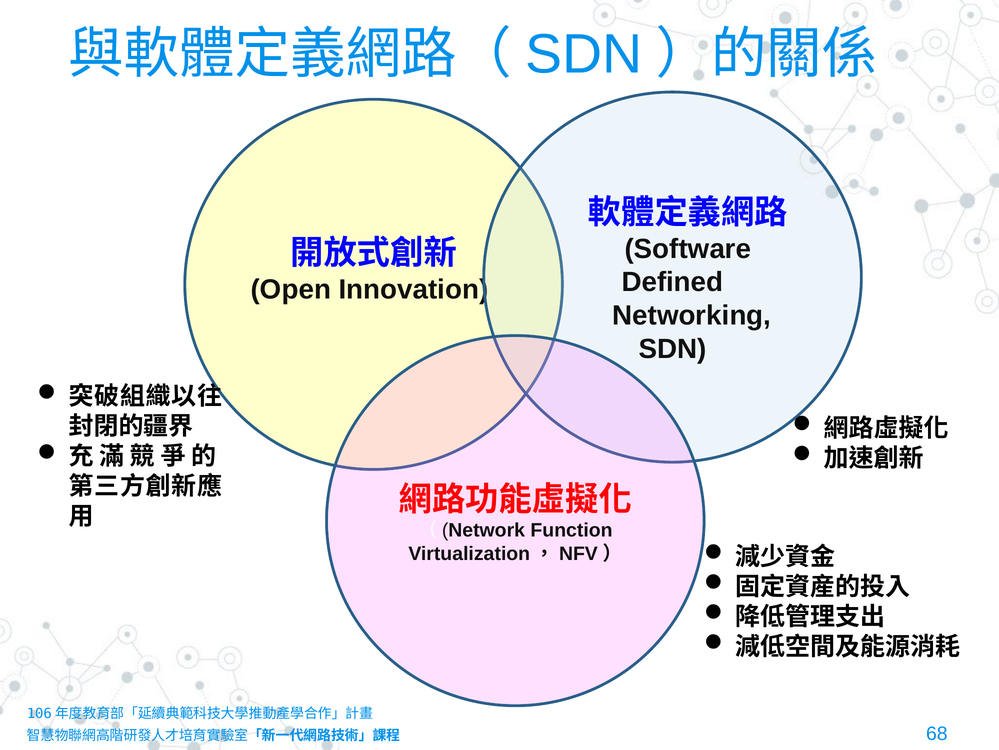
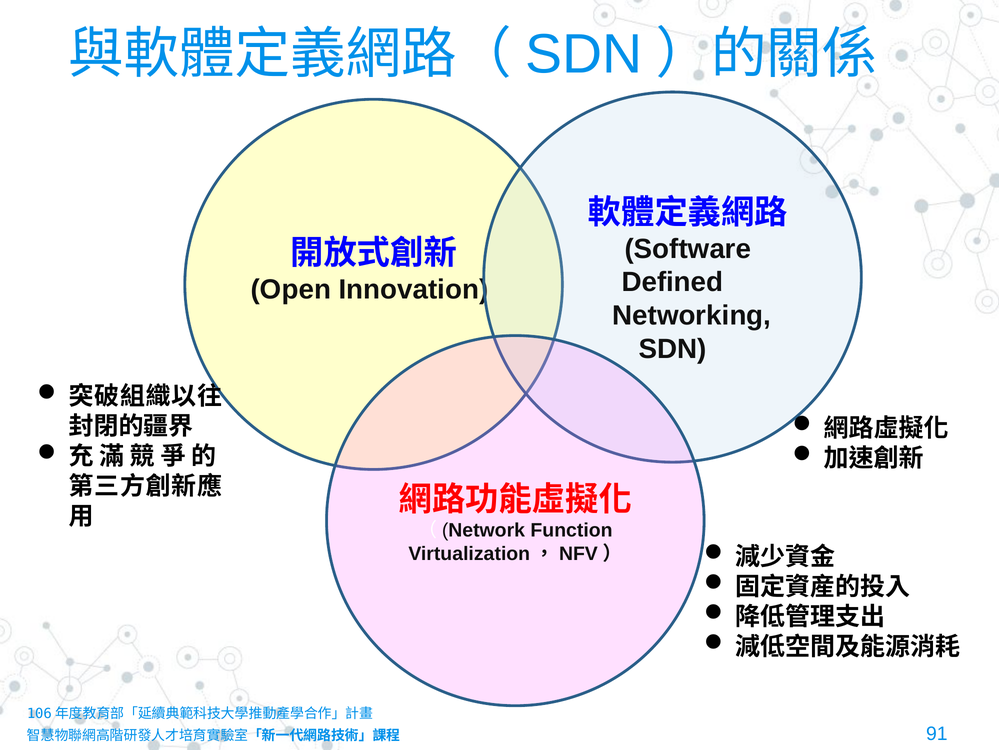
68: 68 -> 91
